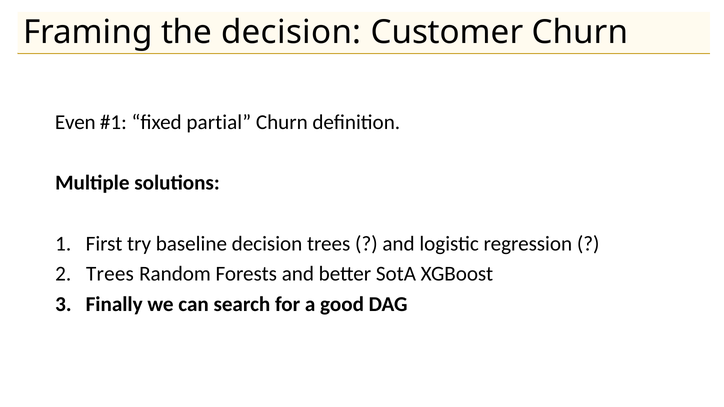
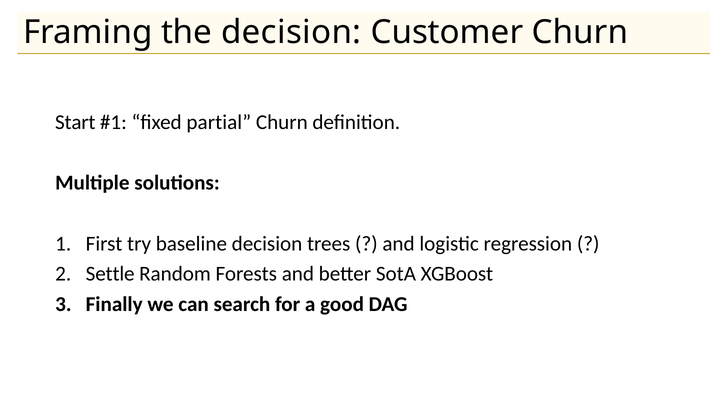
Even: Even -> Start
Trees at (110, 274): Trees -> Settle
